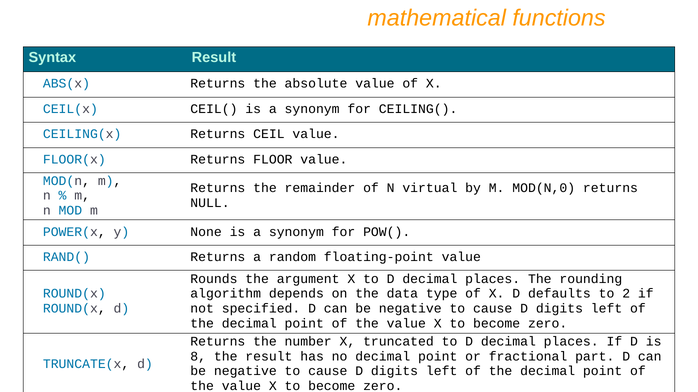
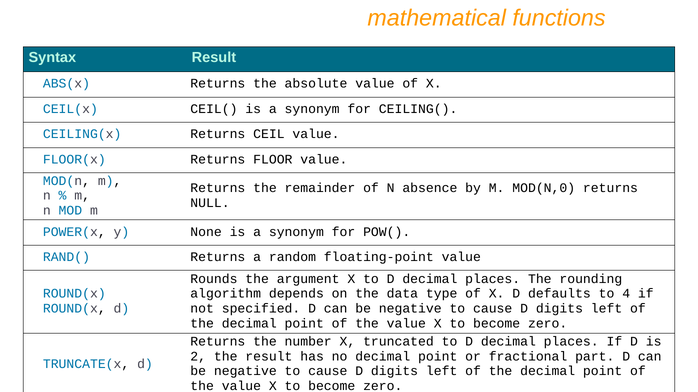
virtual: virtual -> absence
2: 2 -> 4
8: 8 -> 2
